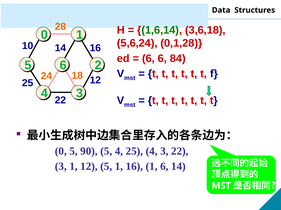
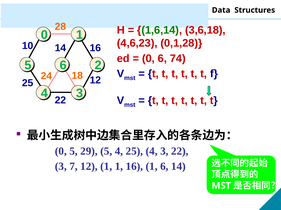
5,6,24: 5,6,24 -> 4,6,23
6 at (148, 59): 6 -> 0
84: 84 -> 74
90: 90 -> 29
3 1: 1 -> 7
12 5: 5 -> 1
